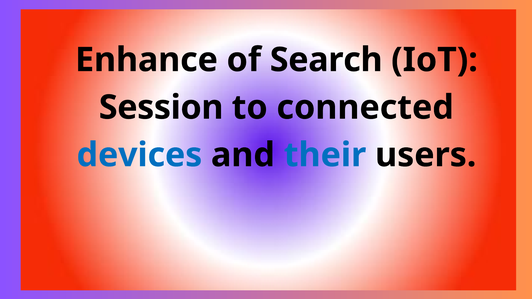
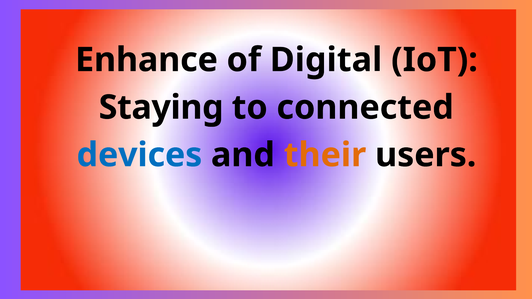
Search: Search -> Digital
Session: Session -> Staying
their colour: blue -> orange
